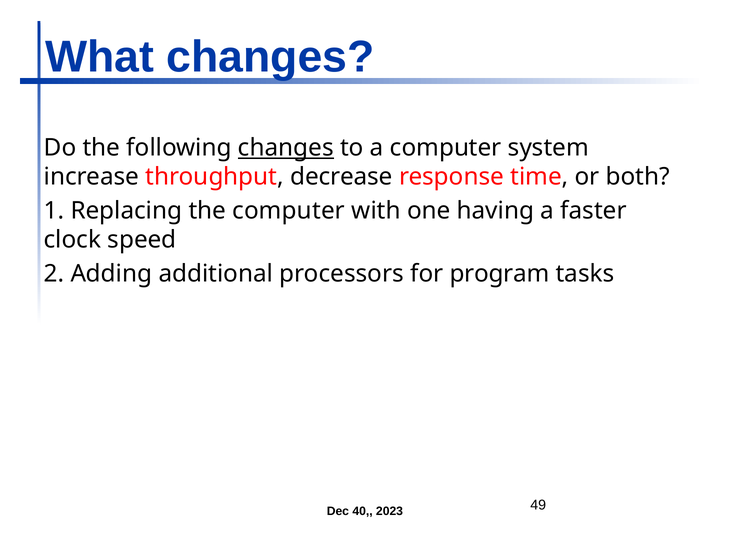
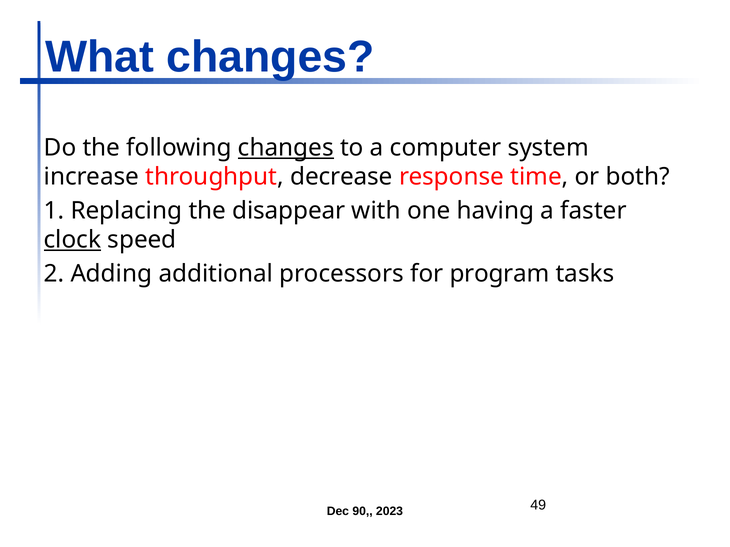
the computer: computer -> disappear
clock underline: none -> present
40: 40 -> 90
